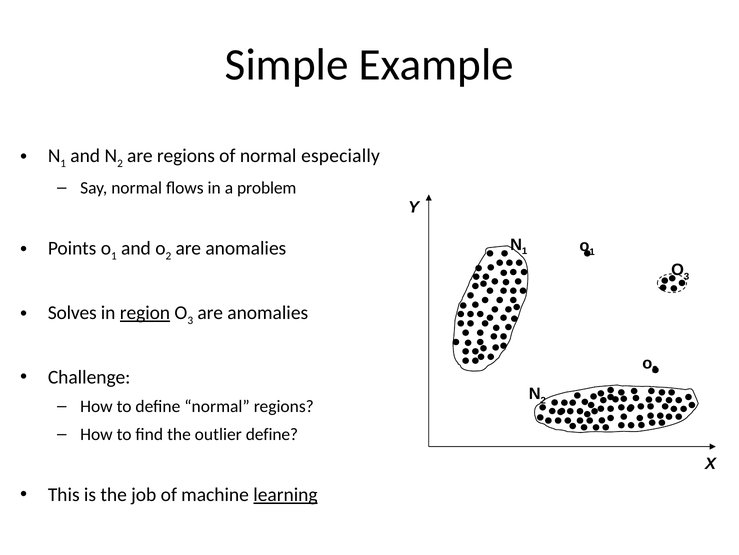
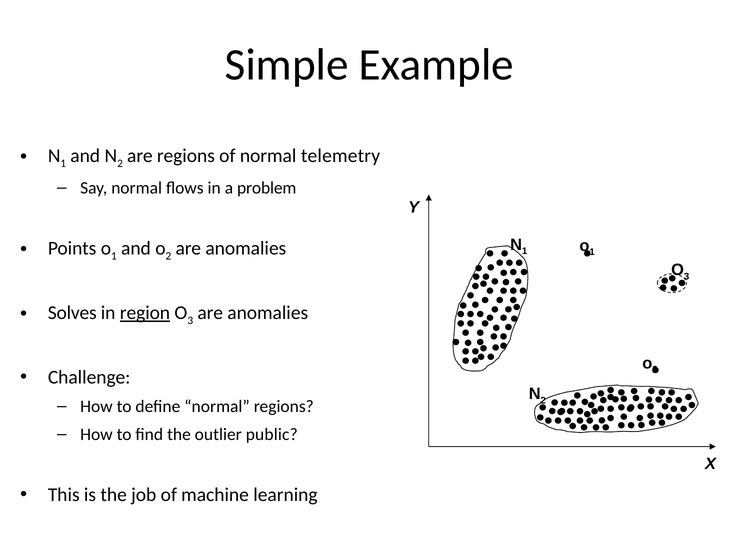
especially: especially -> telemetry
outlier define: define -> public
learning underline: present -> none
